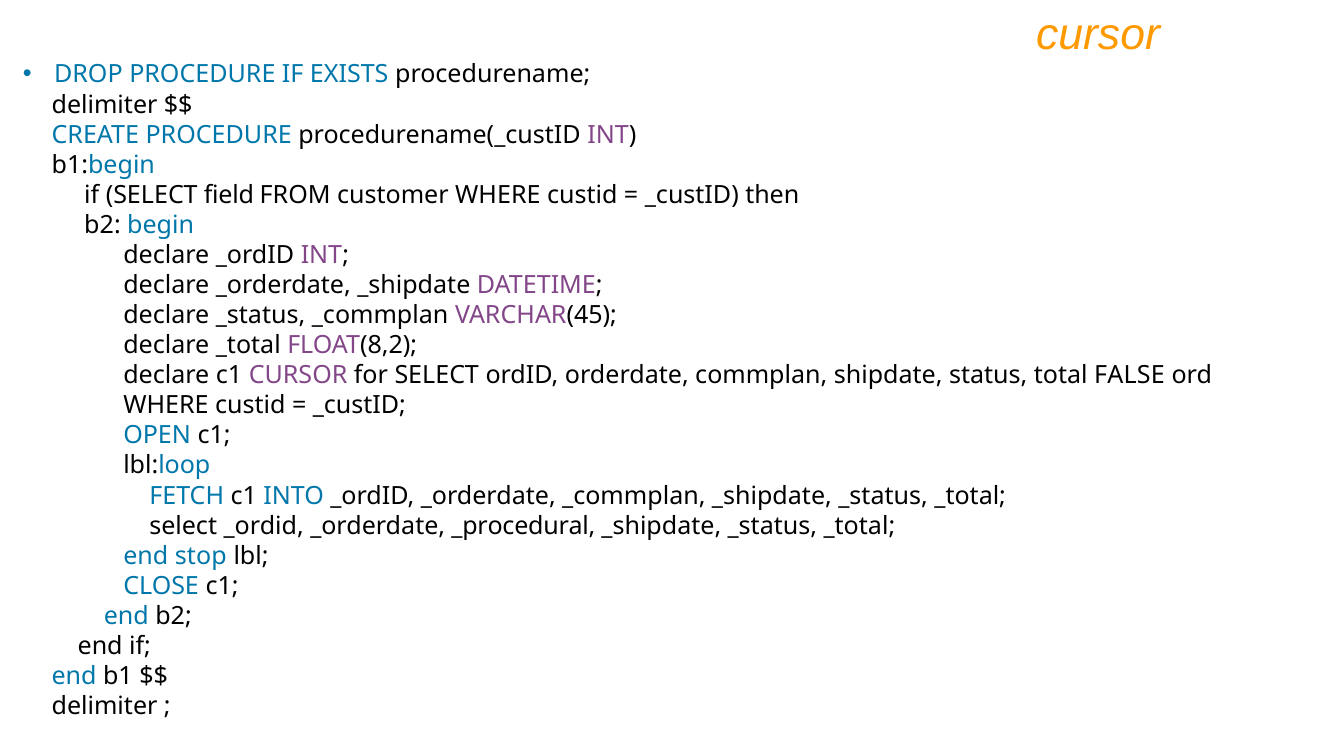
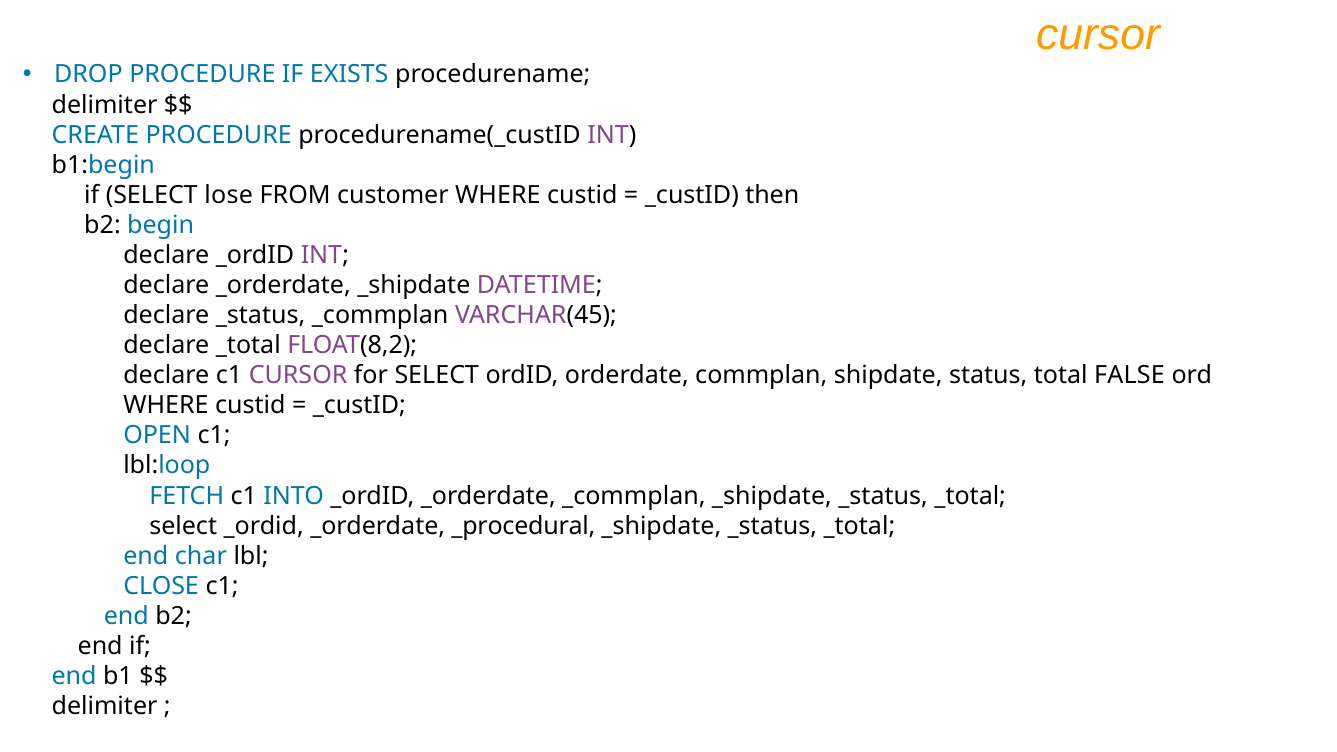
field: field -> lose
stop: stop -> char
